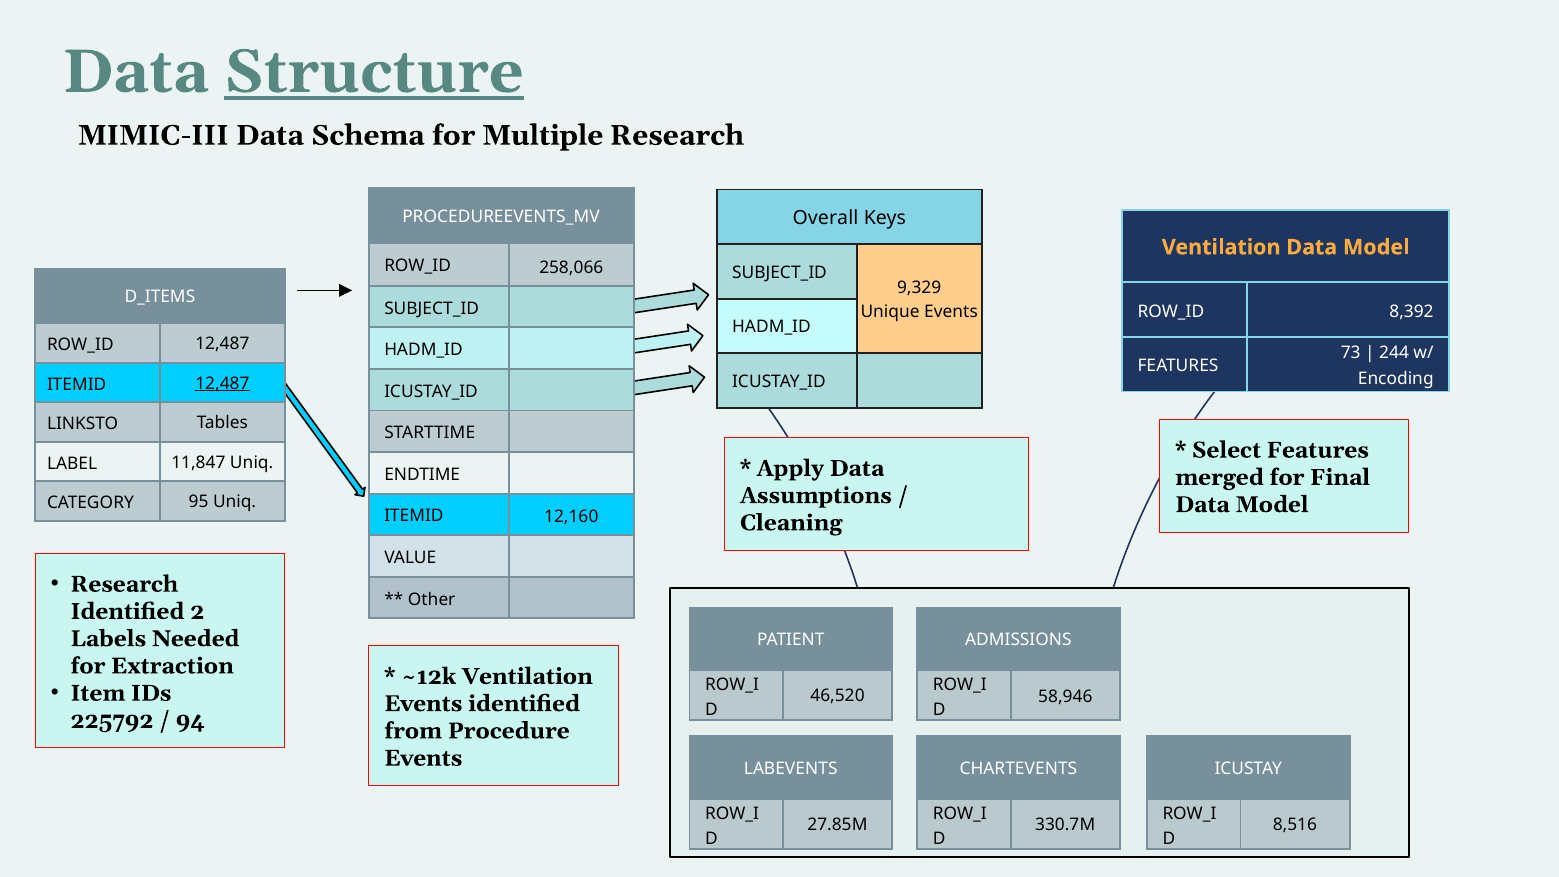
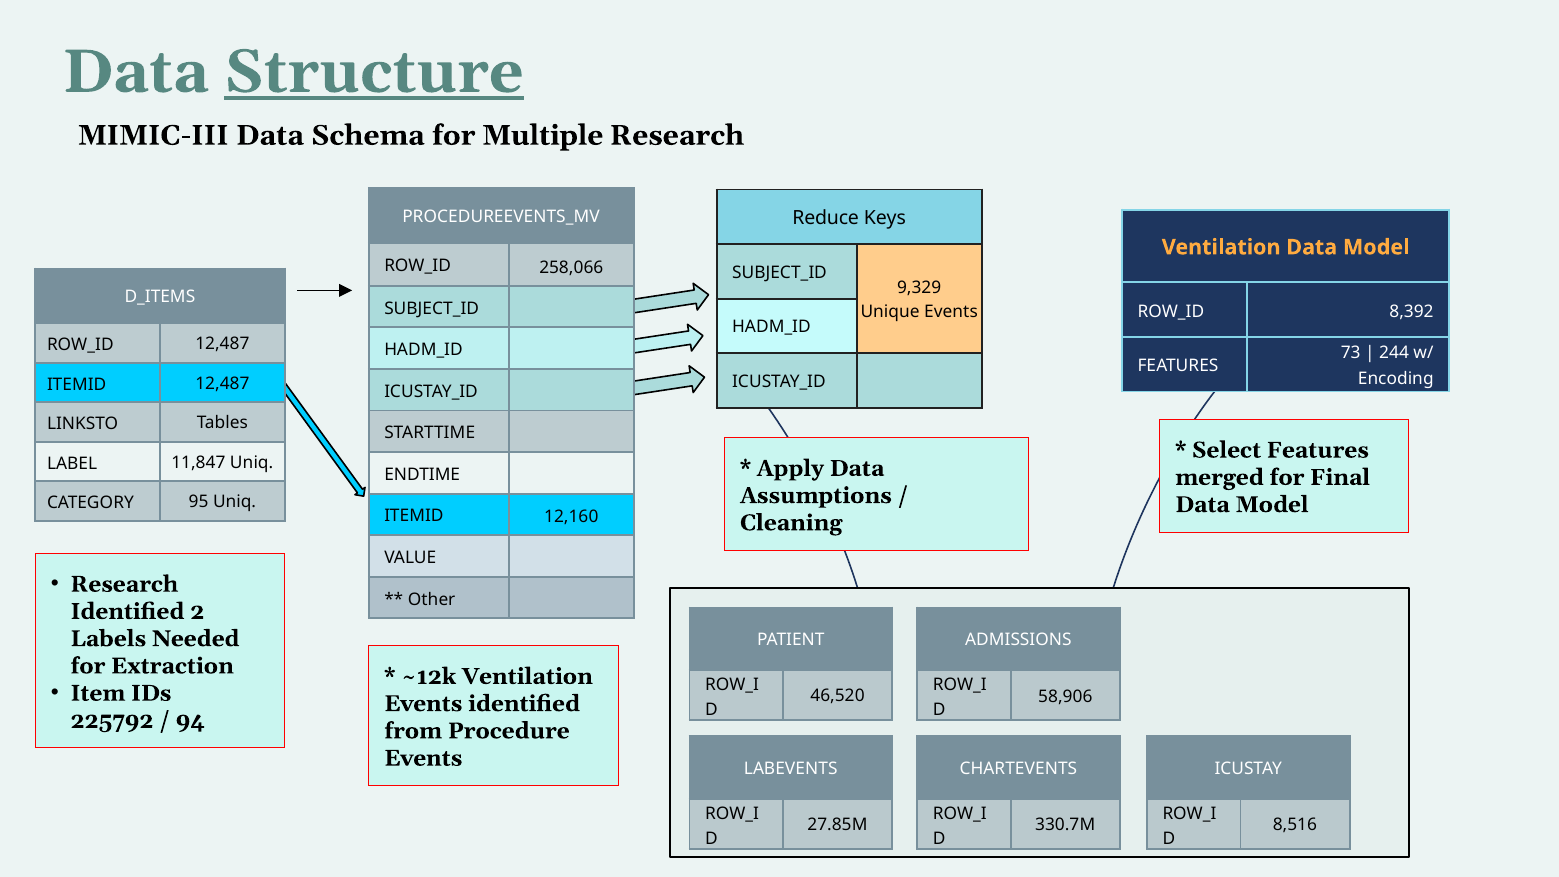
Overall: Overall -> Reduce
12,487 at (222, 383) underline: present -> none
58,946: 58,946 -> 58,906
